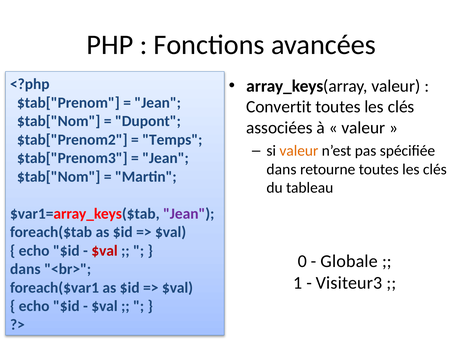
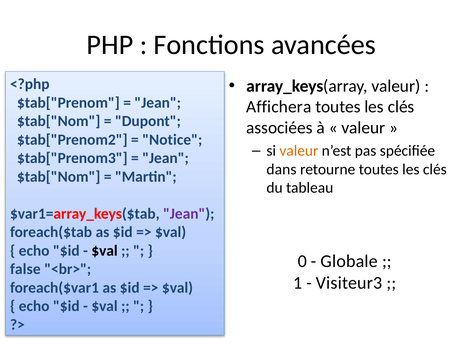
Convertit: Convertit -> Affichera
Temps: Temps -> Notice
$val at (105, 251) colour: red -> black
dans at (25, 269): dans -> false
